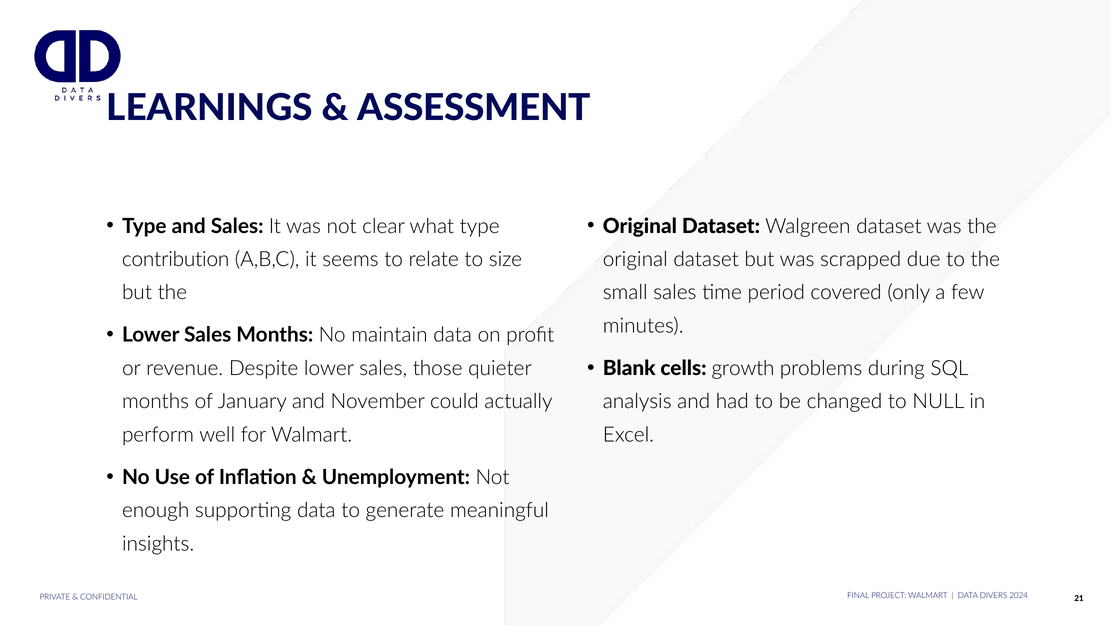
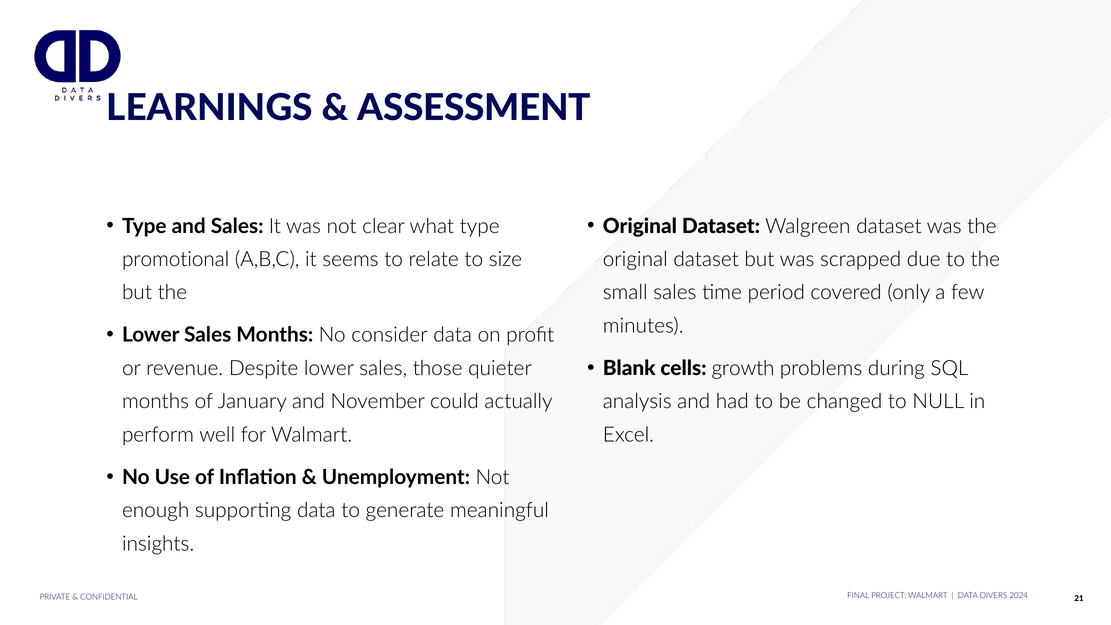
contribution: contribution -> promotional
maintain: maintain -> consider
